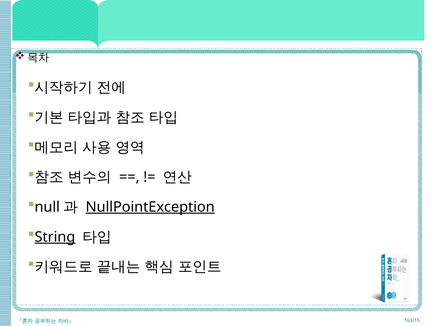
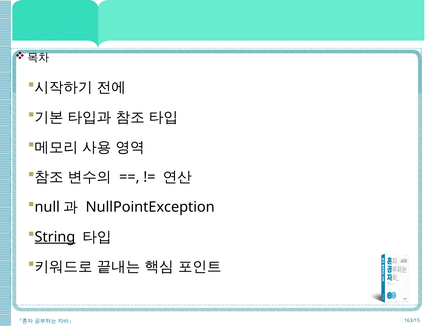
NullPointException underline: present -> none
